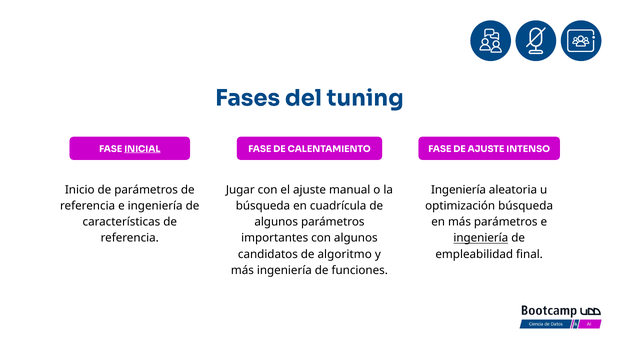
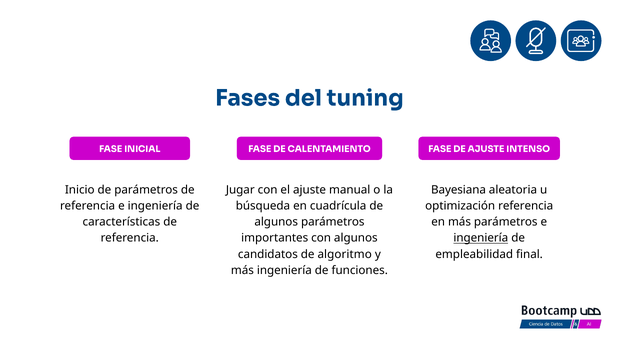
INICIAL underline: present -> none
Ingeniería at (459, 190): Ingeniería -> Bayesiana
optimización búsqueda: búsqueda -> referencia
